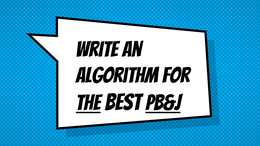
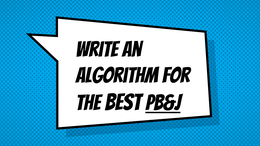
the underline: present -> none
